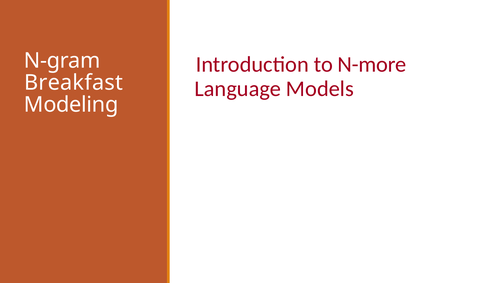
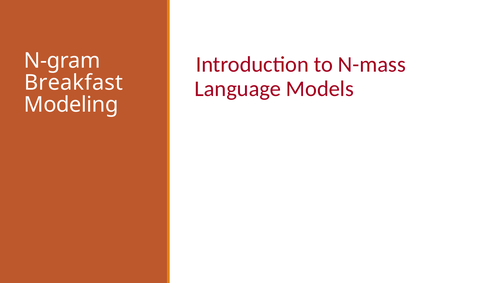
N-more: N-more -> N-mass
